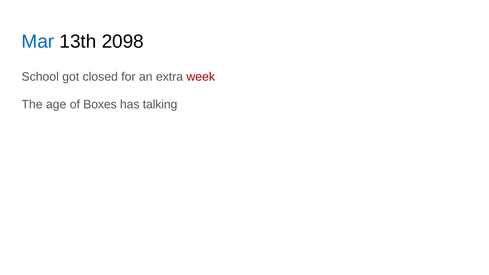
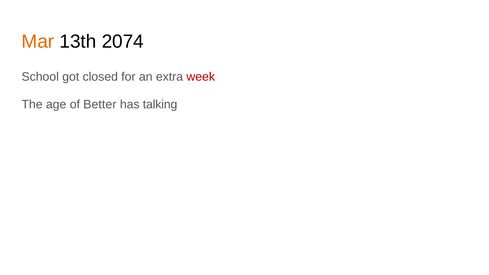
Mar colour: blue -> orange
2098: 2098 -> 2074
Boxes: Boxes -> Better
